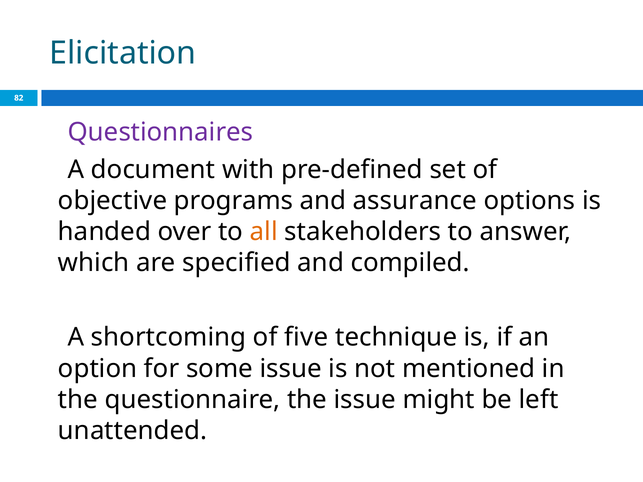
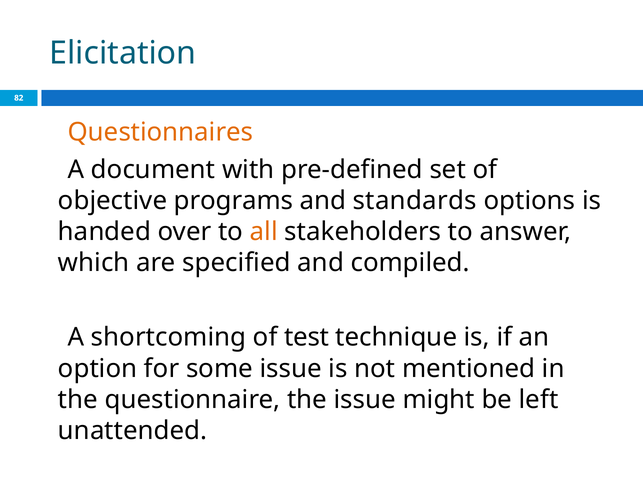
Questionnaires colour: purple -> orange
assurance: assurance -> standards
five: five -> test
